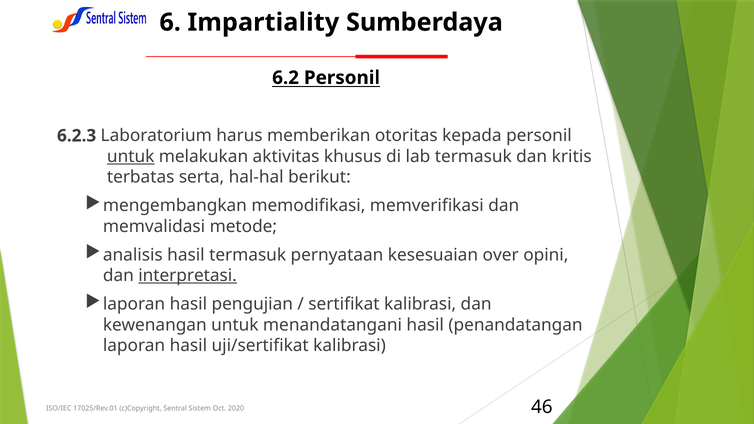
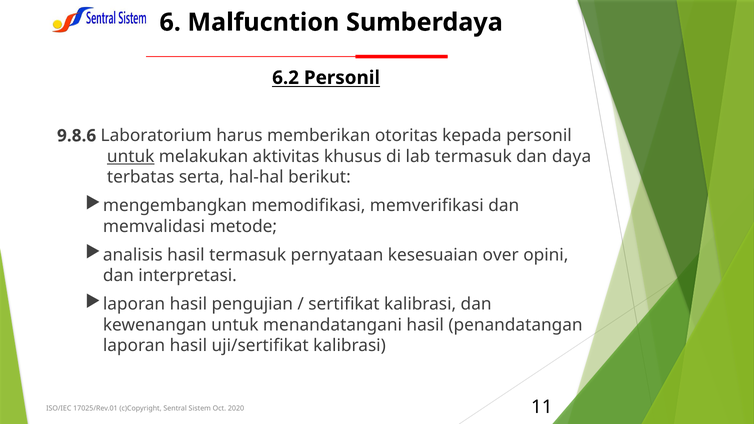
Impartiality: Impartiality -> Malfucntion
6.2.3: 6.2.3 -> 9.8.6
kritis: kritis -> daya
interpretasi underline: present -> none
46: 46 -> 11
